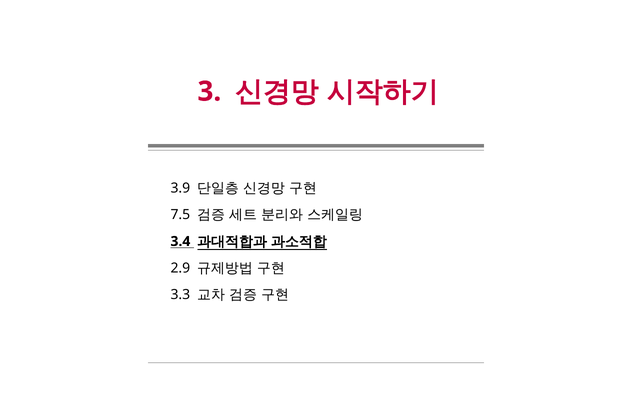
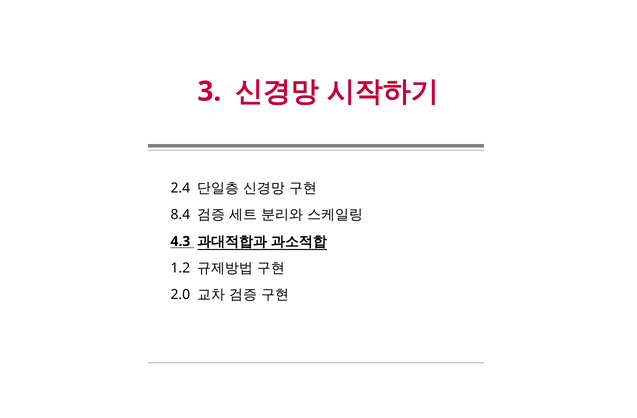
3.9: 3.9 -> 2.4
7.5: 7.5 -> 8.4
3.4: 3.4 -> 4.3
2.9: 2.9 -> 1.2
3.3: 3.3 -> 2.0
